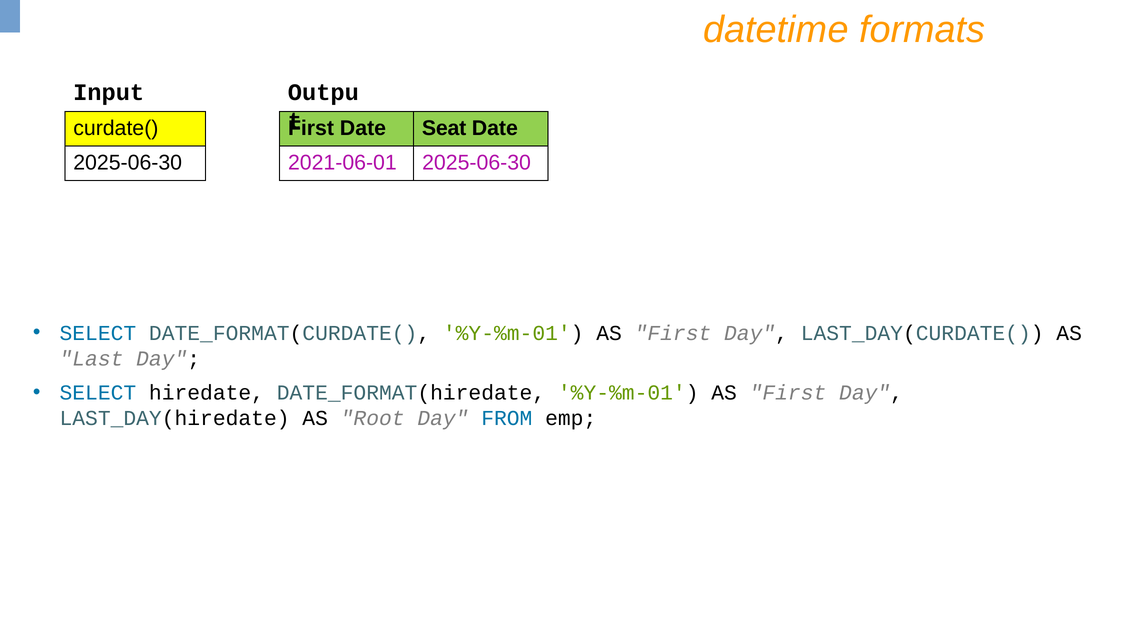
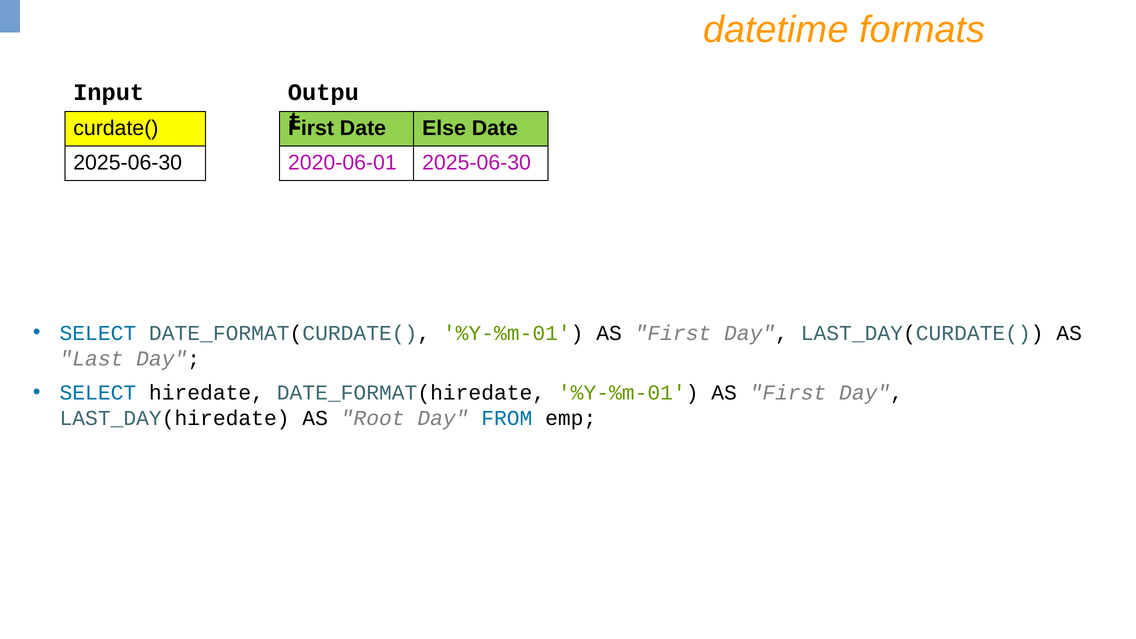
Seat: Seat -> Else
2021-06-01: 2021-06-01 -> 2020-06-01
